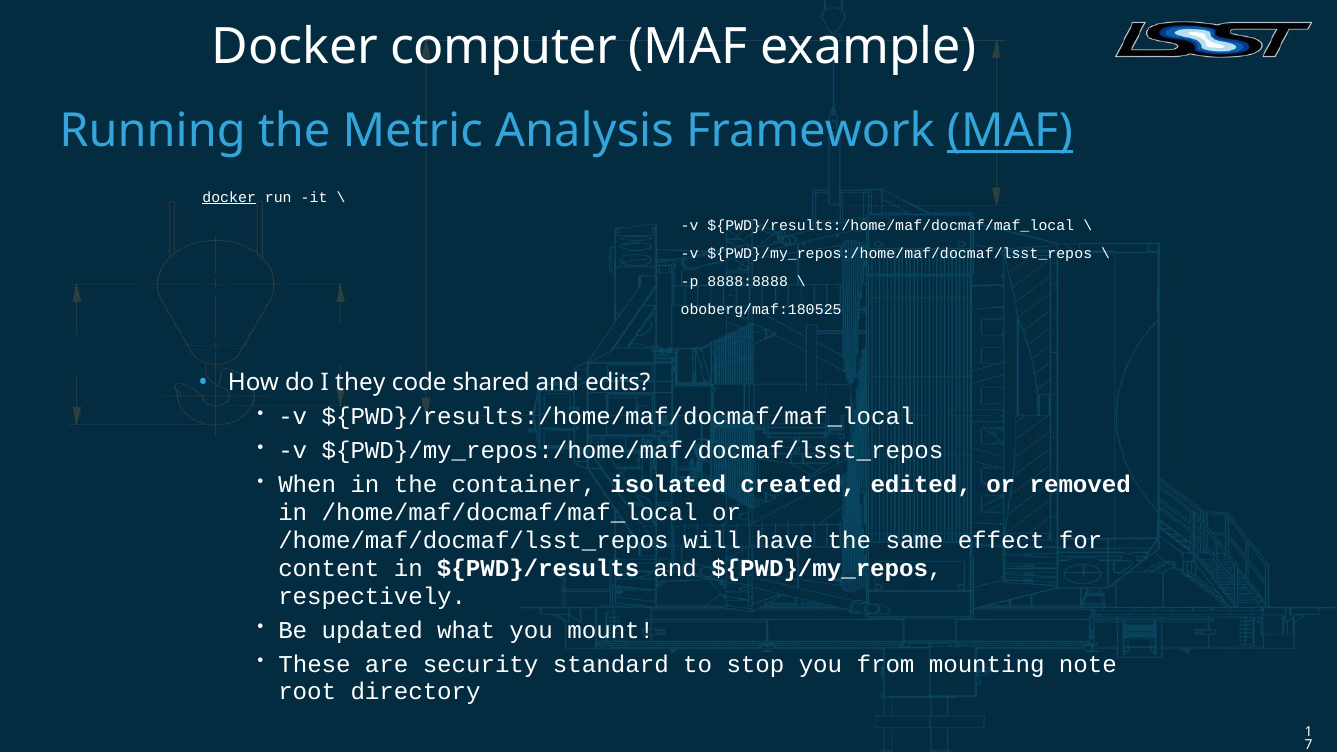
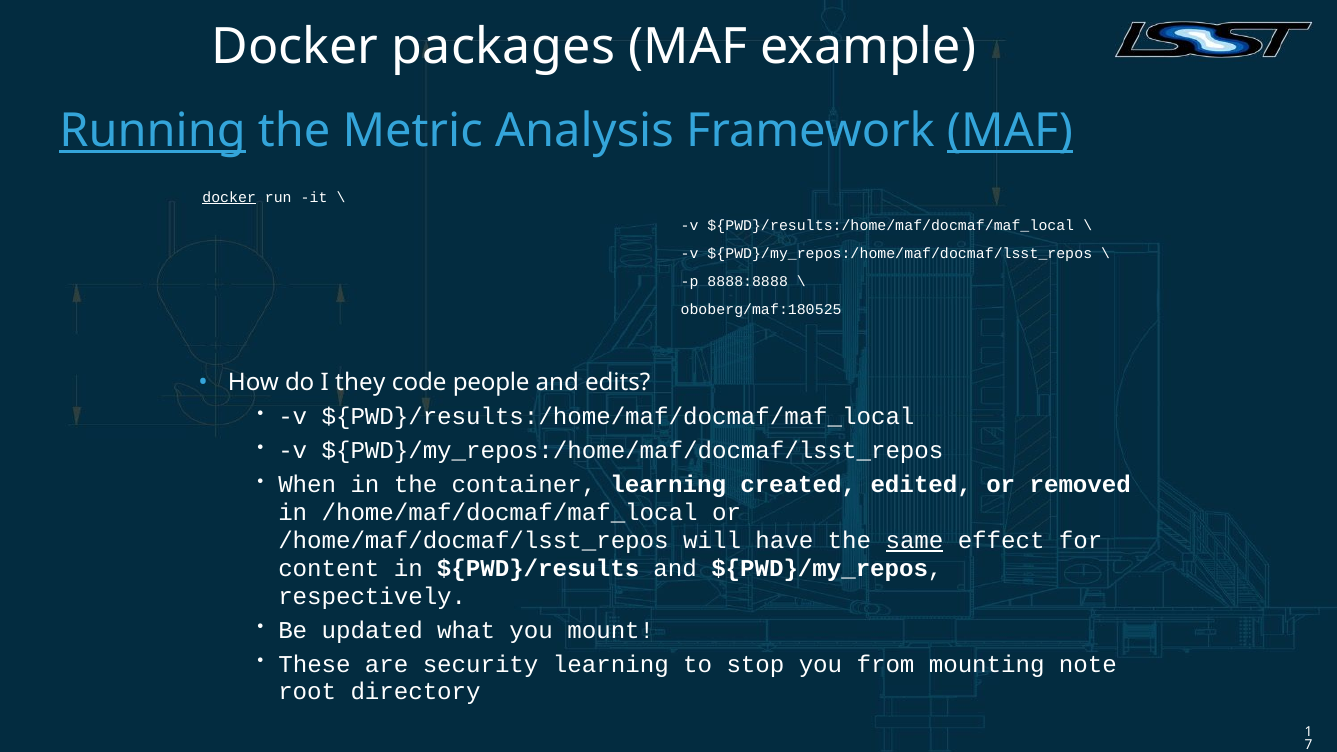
computer: computer -> packages
Running underline: none -> present
shared: shared -> people
container isolated: isolated -> learning
same underline: none -> present
security standard: standard -> learning
